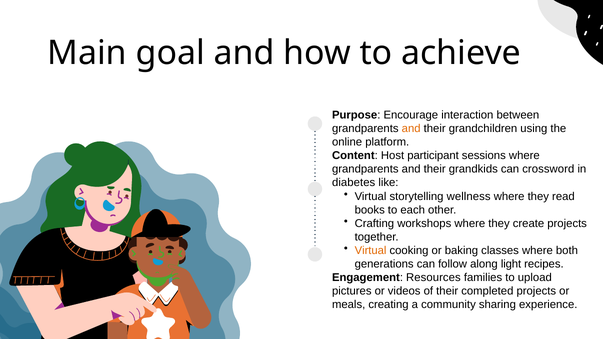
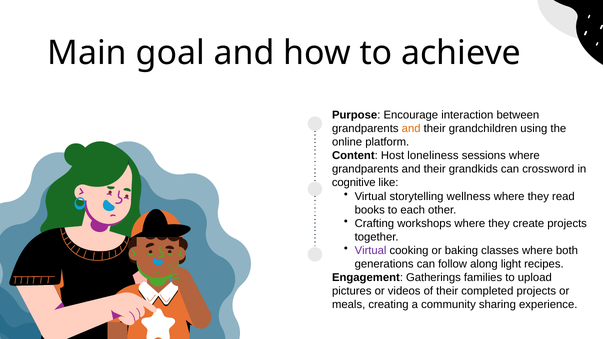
participant: participant -> loneliness
diabetes: diabetes -> cognitive
Virtual at (371, 251) colour: orange -> purple
Resources: Resources -> Gatherings
